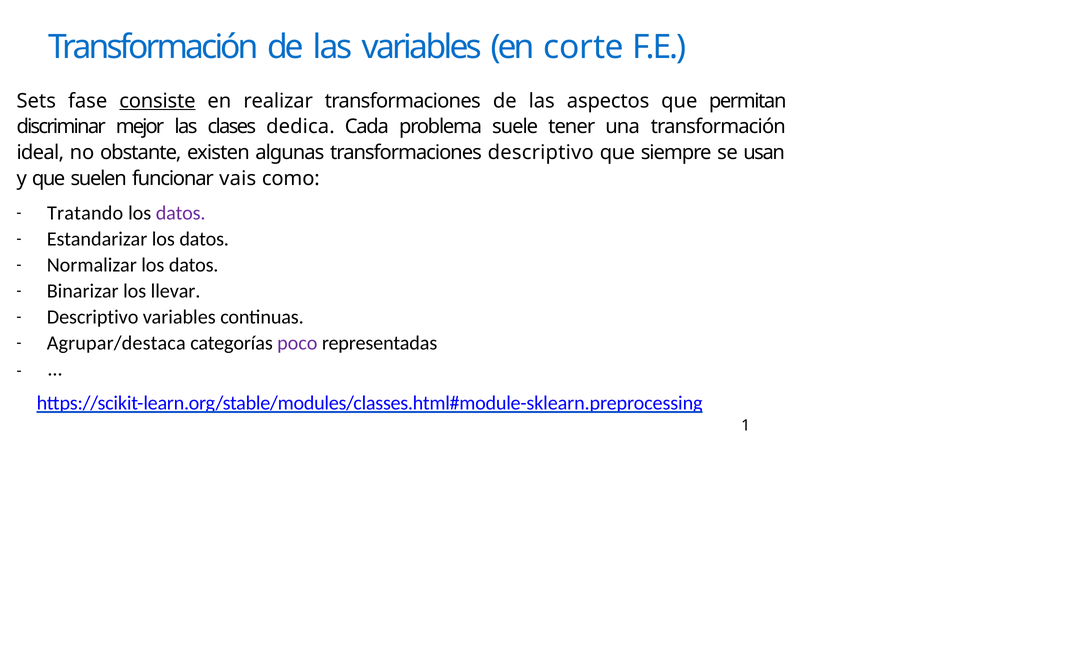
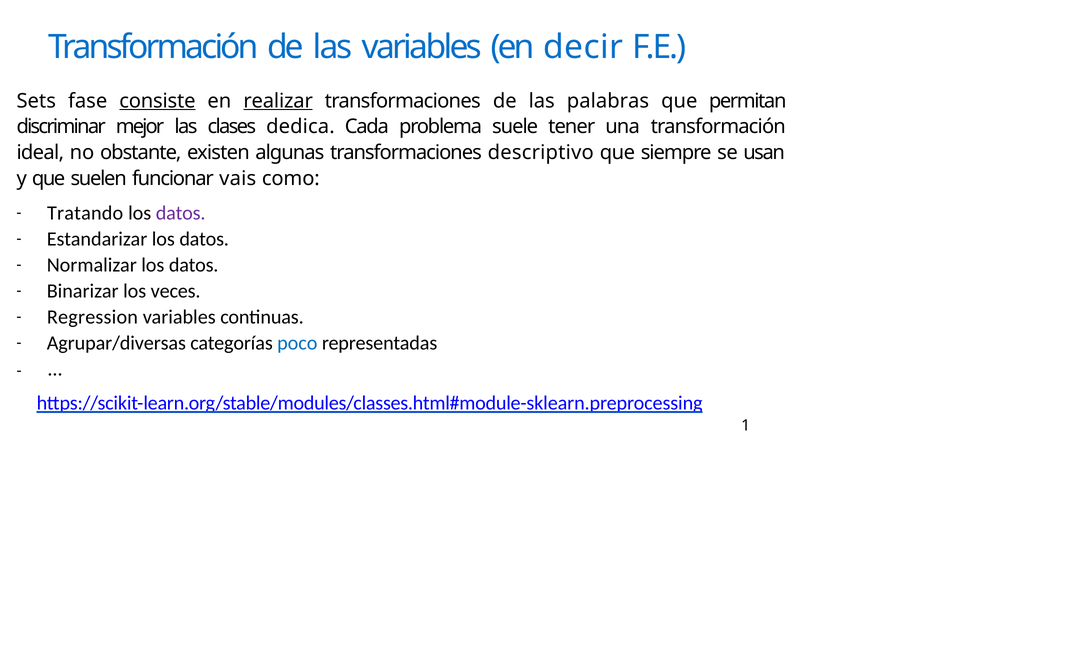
corte: corte -> decir
realizar underline: none -> present
aspectos: aspectos -> palabras
llevar: llevar -> veces
Descriptivo at (93, 317): Descriptivo -> Regression
Agrupar/destaca: Agrupar/destaca -> Agrupar/diversas
poco colour: purple -> blue
